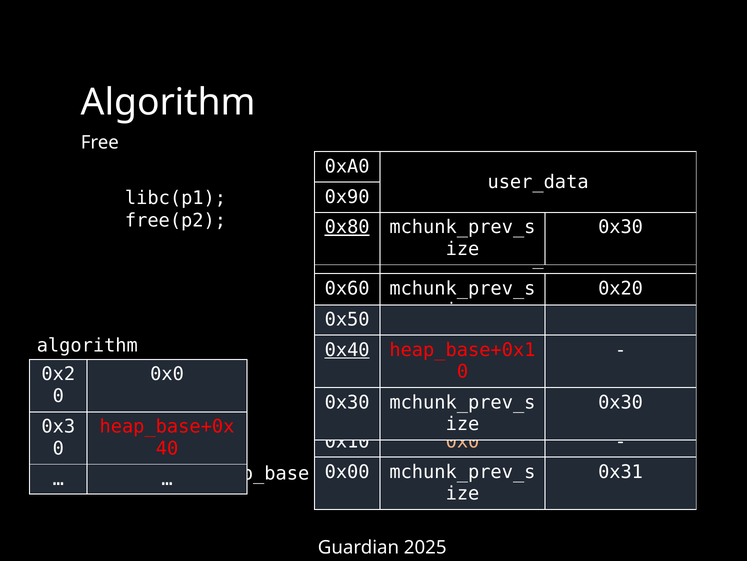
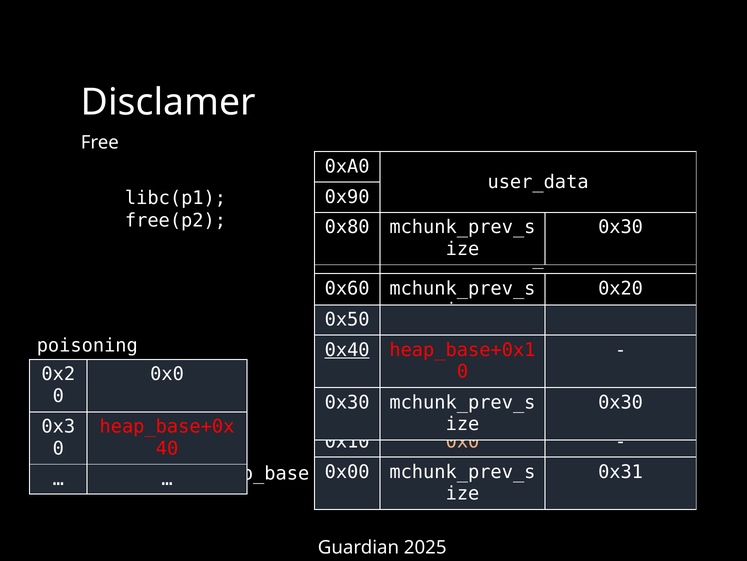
Algorithm at (168, 102): Algorithm -> Disclamer
0x80 underline: present -> none
algorithm at (87, 345): algorithm -> poisoning
